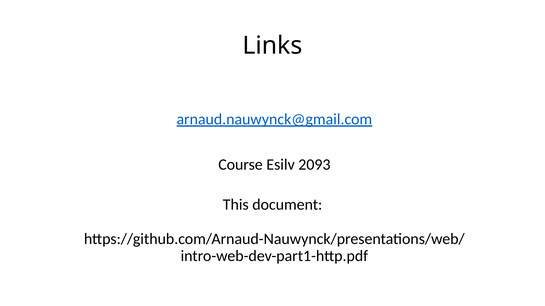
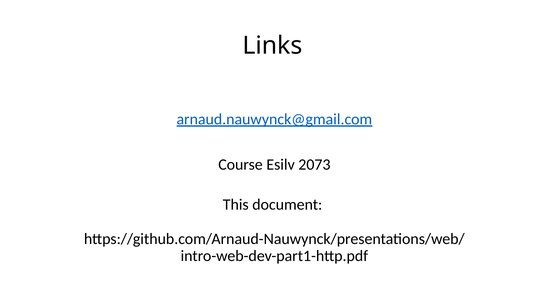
2093: 2093 -> 2073
